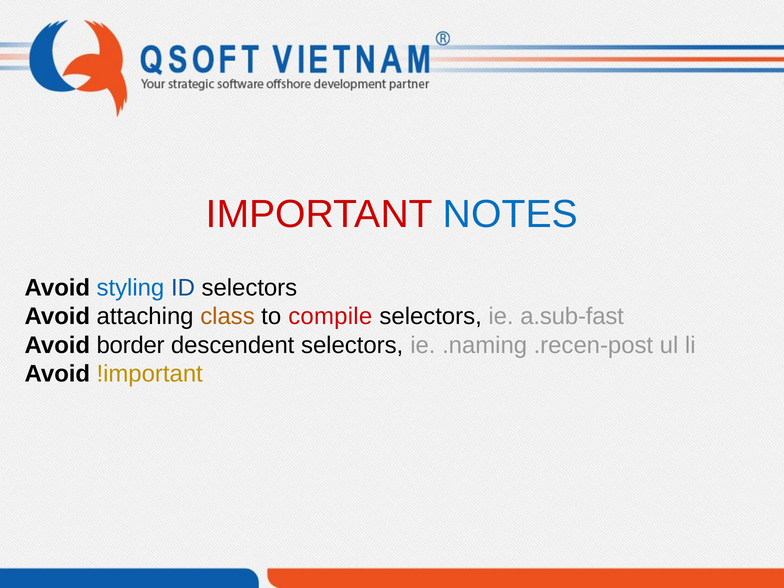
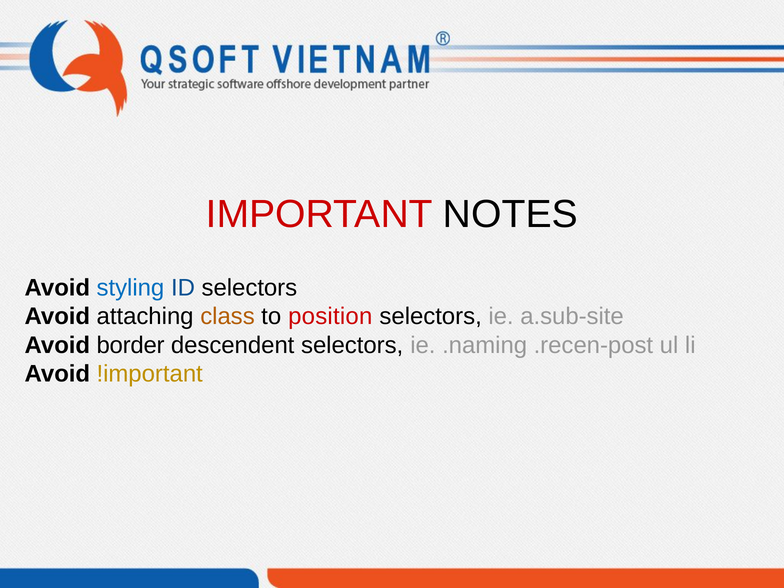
NOTES colour: blue -> black
compile: compile -> position
a.sub-fast: a.sub-fast -> a.sub-site
